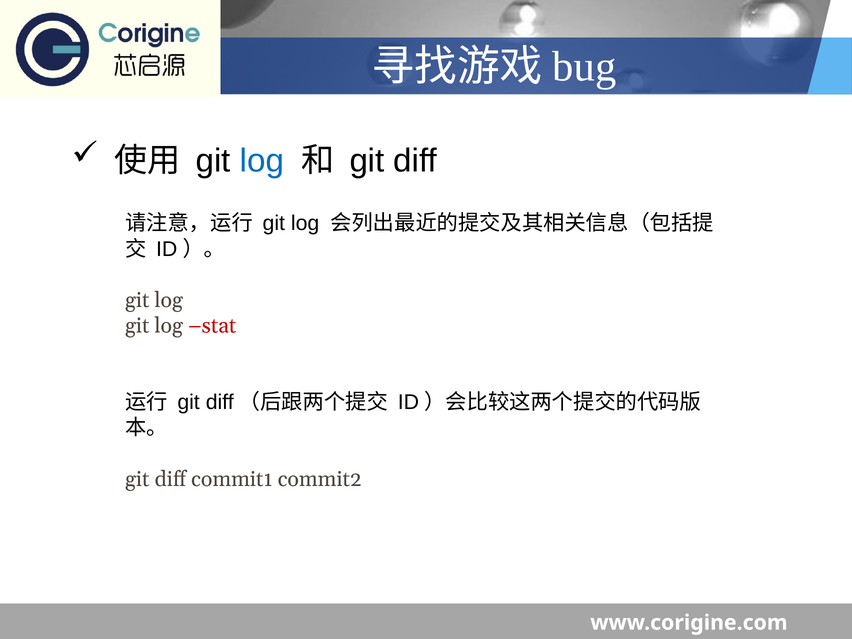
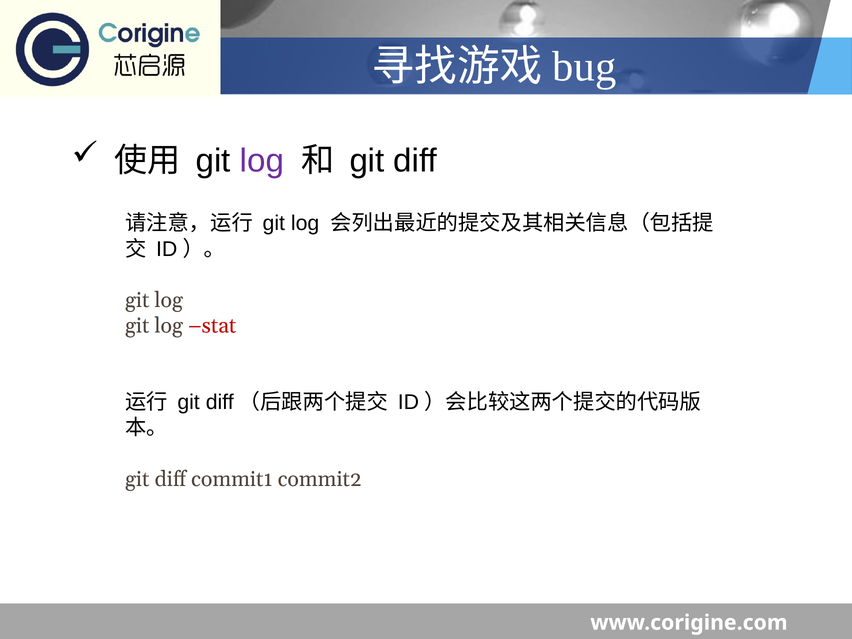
log at (262, 161) colour: blue -> purple
